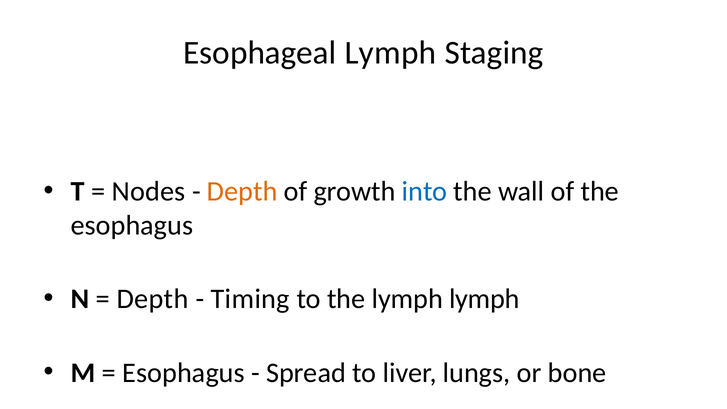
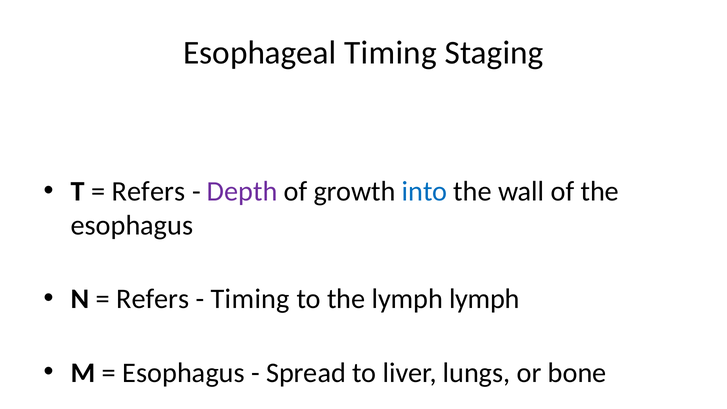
Esophageal Lymph: Lymph -> Timing
Nodes at (149, 192): Nodes -> Refers
Depth at (242, 192) colour: orange -> purple
Depth at (153, 299): Depth -> Refers
